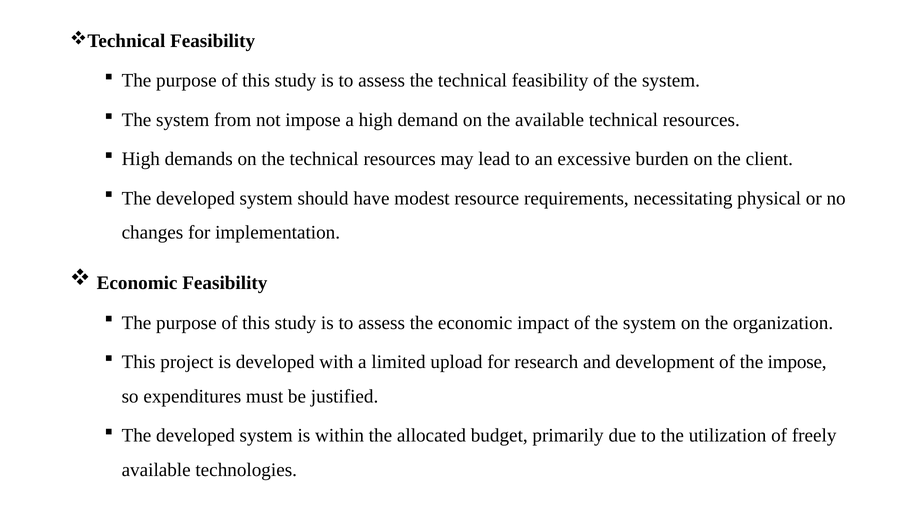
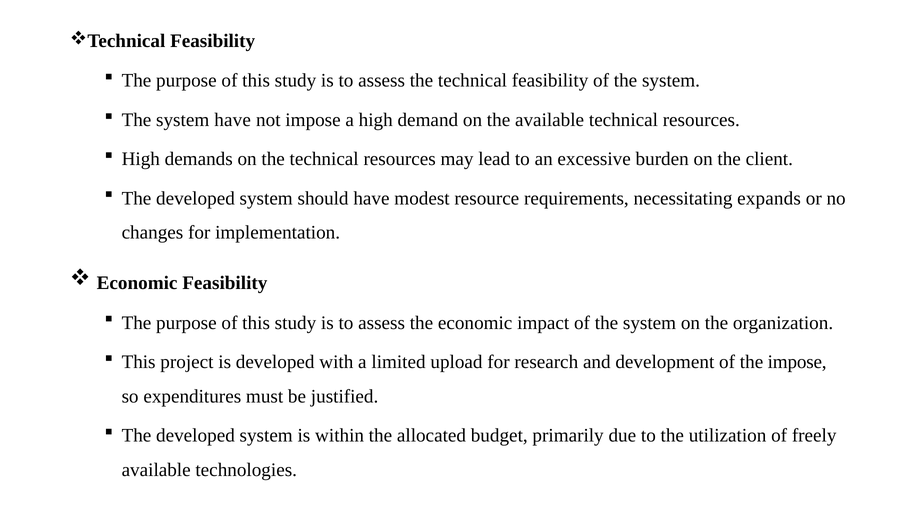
system from: from -> have
physical: physical -> expands
